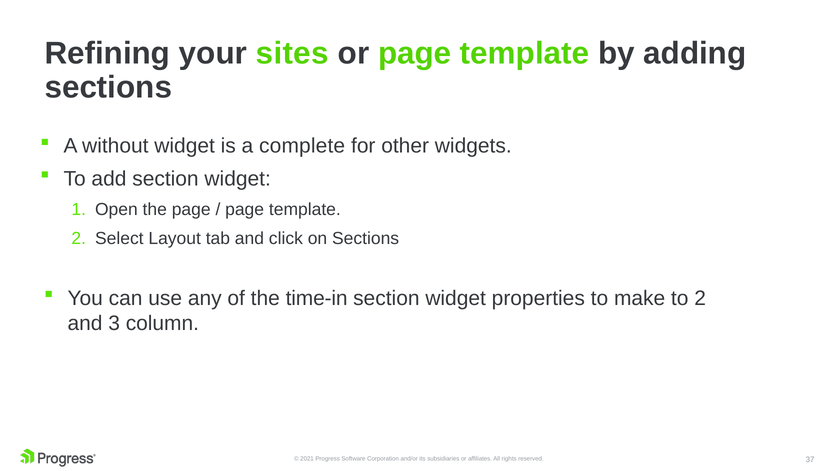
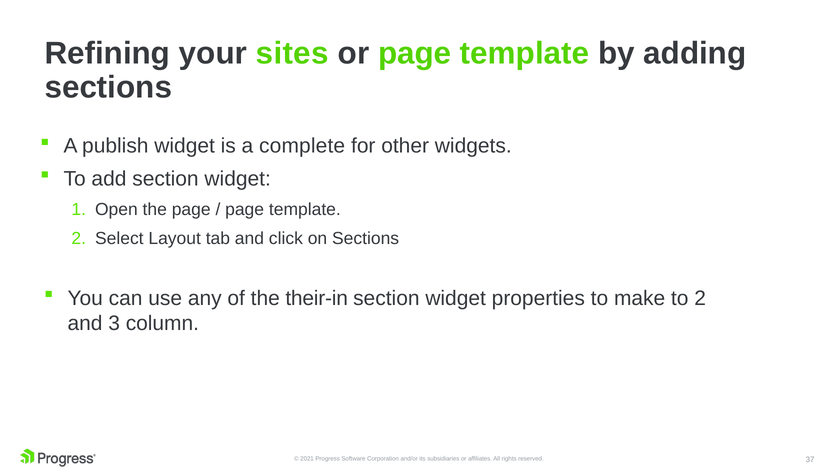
without: without -> publish
time-in: time-in -> their-in
